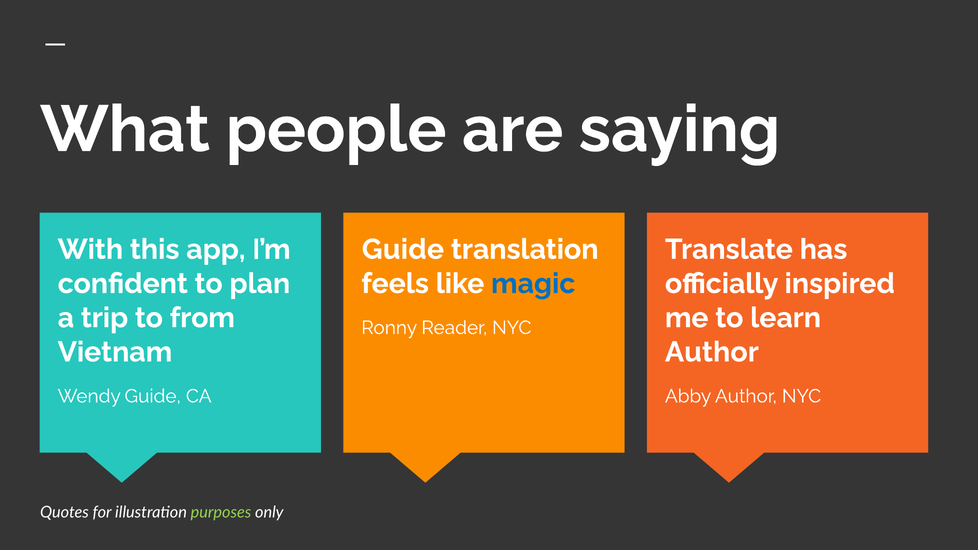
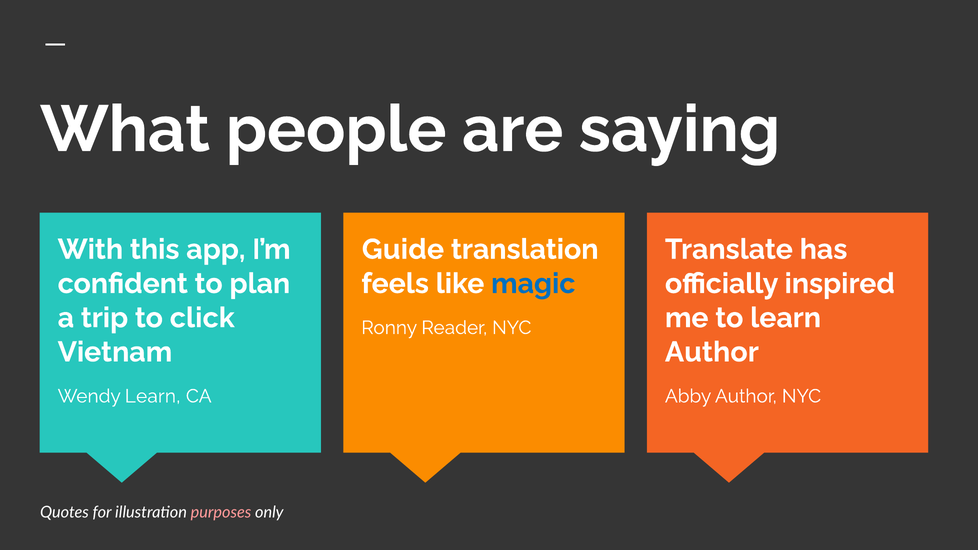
from: from -> click
Wendy Guide: Guide -> Learn
purposes colour: light green -> pink
